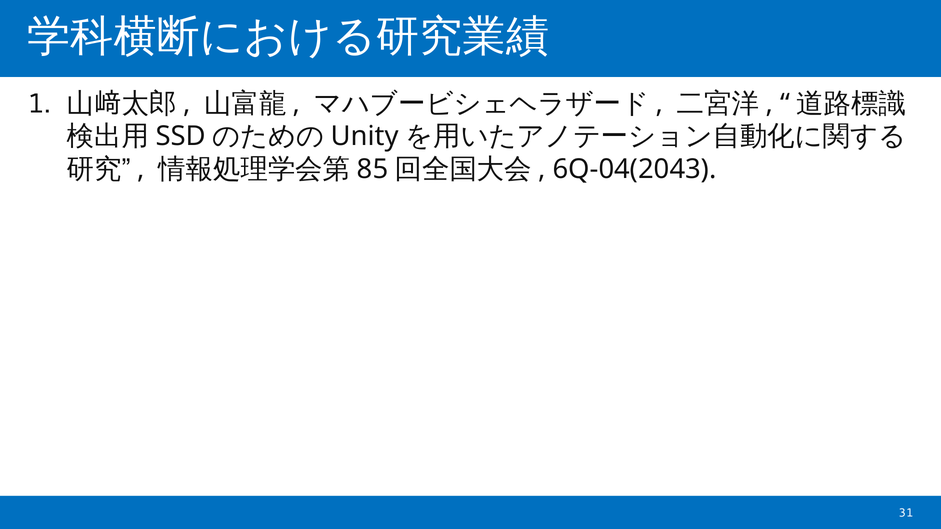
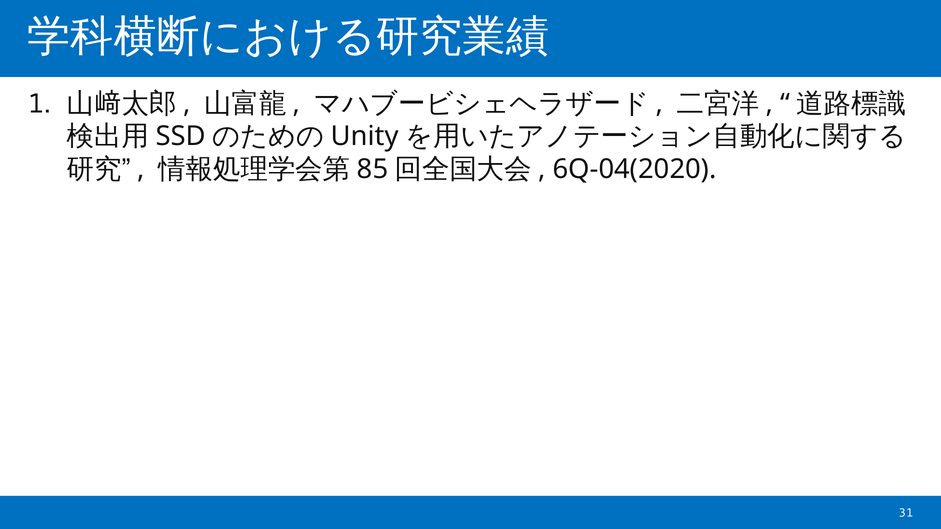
6Q-04(2043: 6Q-04(2043 -> 6Q-04(2020
